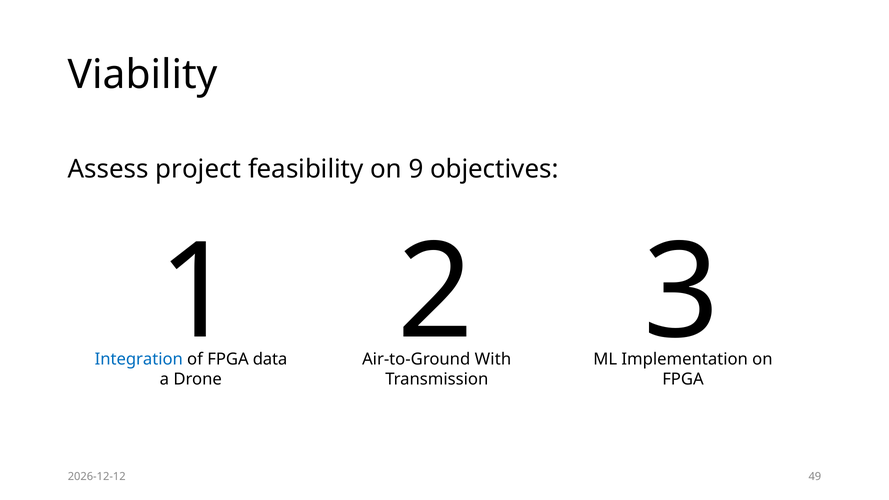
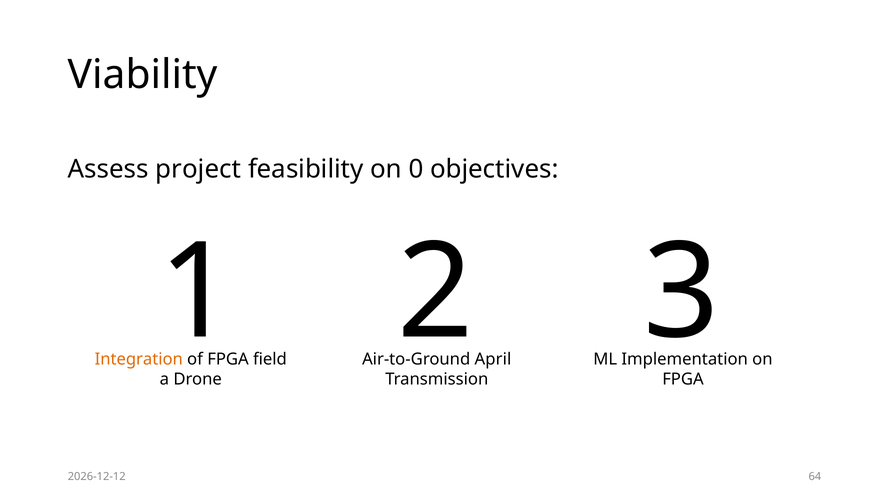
9: 9 -> 0
With: With -> April
Integration colour: blue -> orange
data: data -> field
49: 49 -> 64
